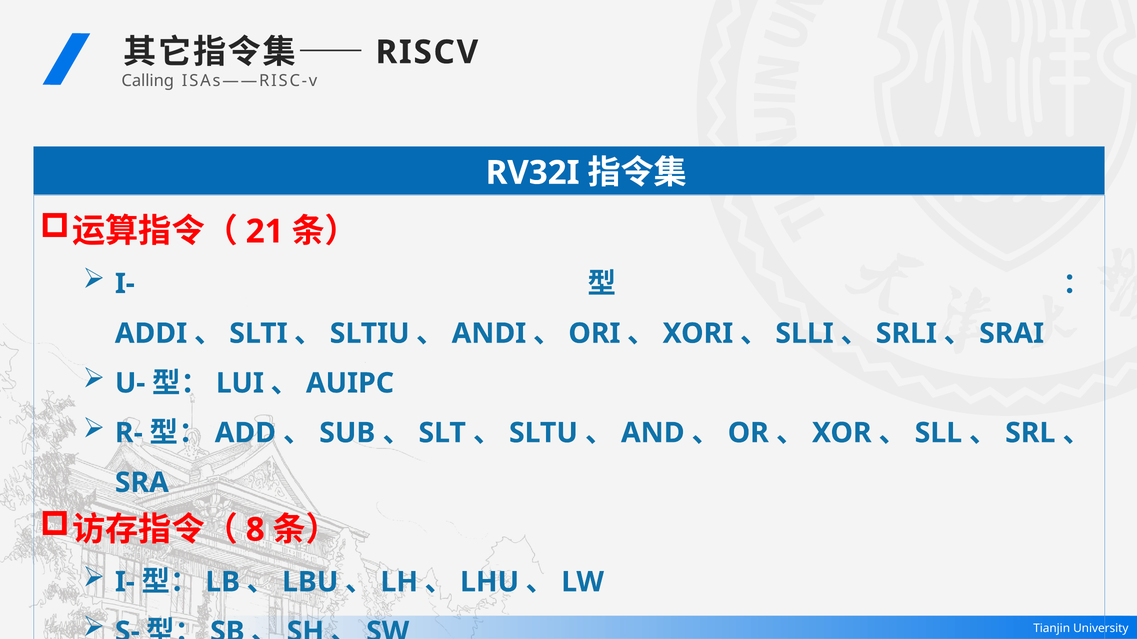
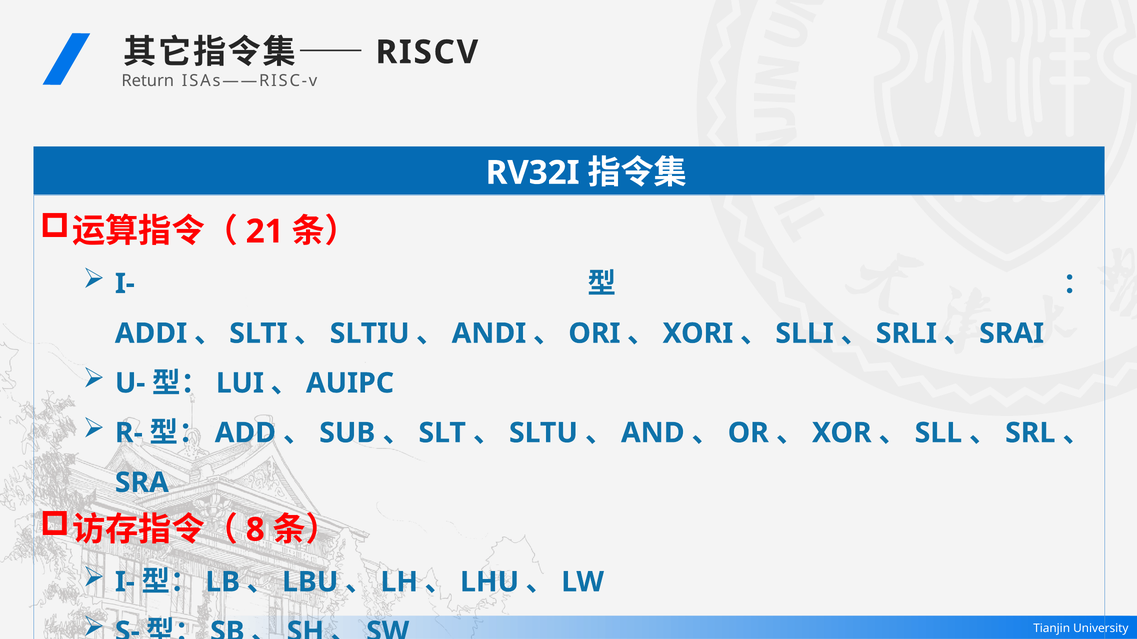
Calling: Calling -> Return
